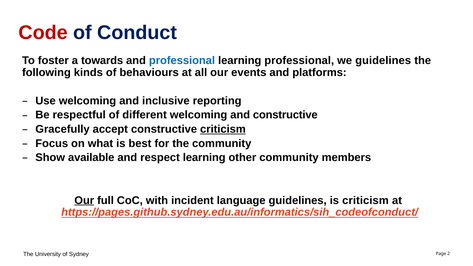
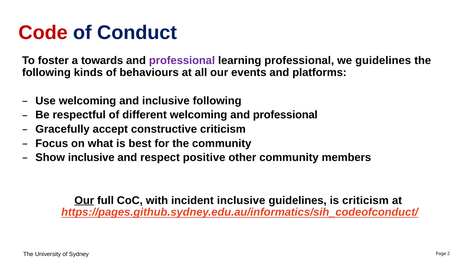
professional at (182, 60) colour: blue -> purple
inclusive reporting: reporting -> following
constructive at (285, 115): constructive -> professional
criticism at (223, 129) underline: present -> none
Show available: available -> inclusive
respect learning: learning -> positive
incident language: language -> inclusive
